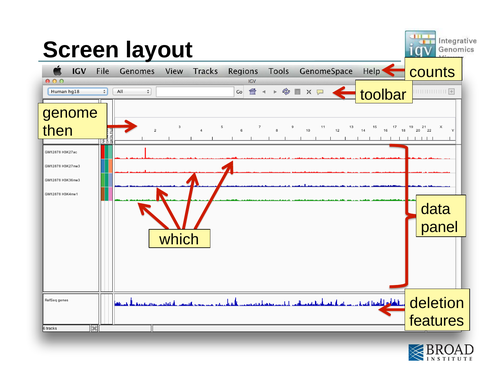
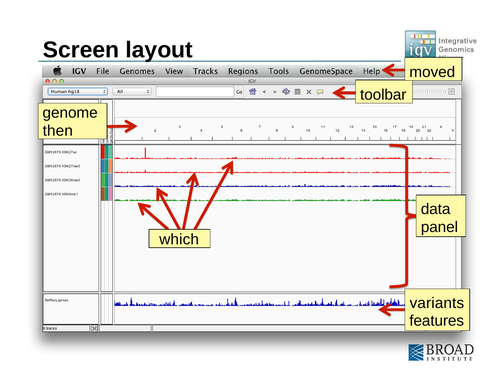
counts: counts -> moved
deletion: deletion -> variants
